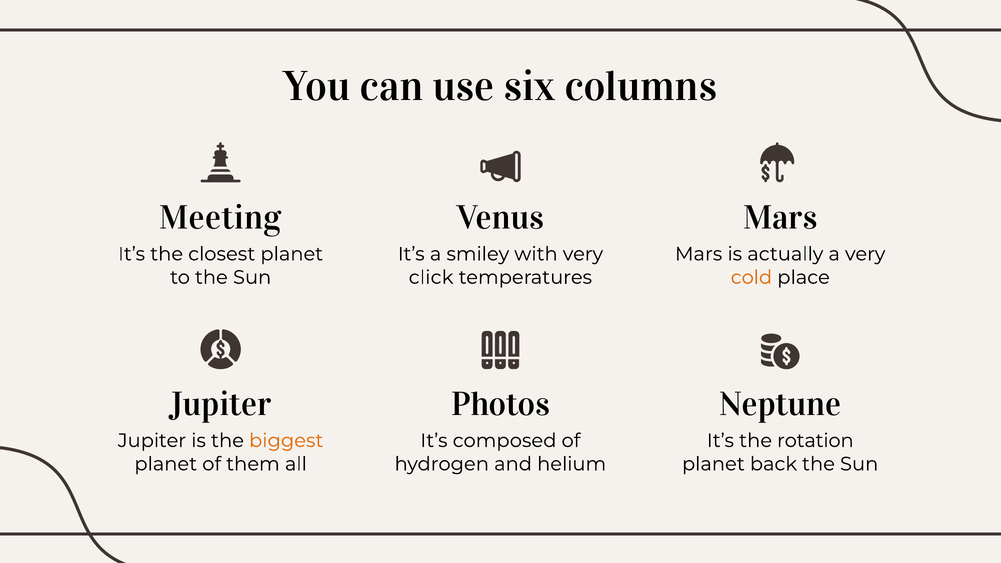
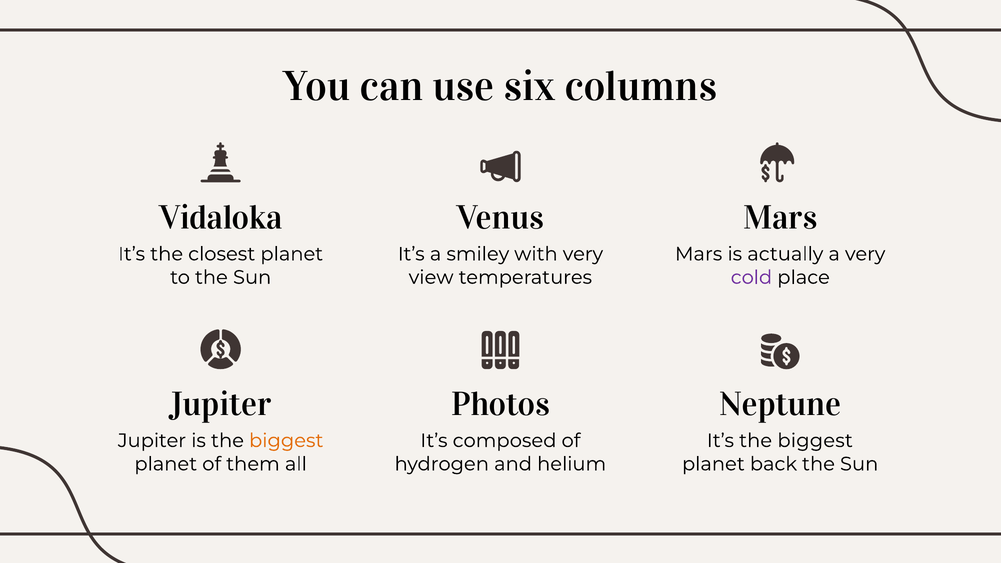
Meeting: Meeting -> Vidaloka
click: click -> view
cold colour: orange -> purple
It’s the rotation: rotation -> biggest
